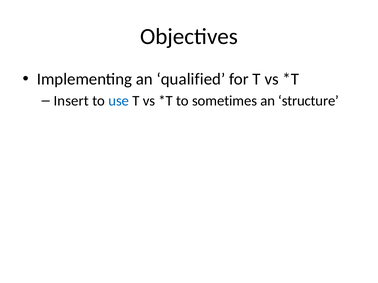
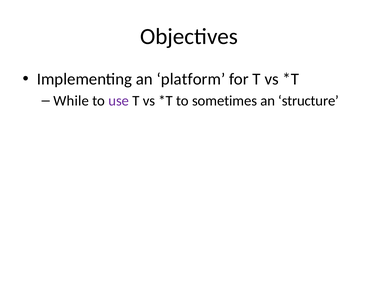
qualified: qualified -> platform
Insert: Insert -> While
use colour: blue -> purple
